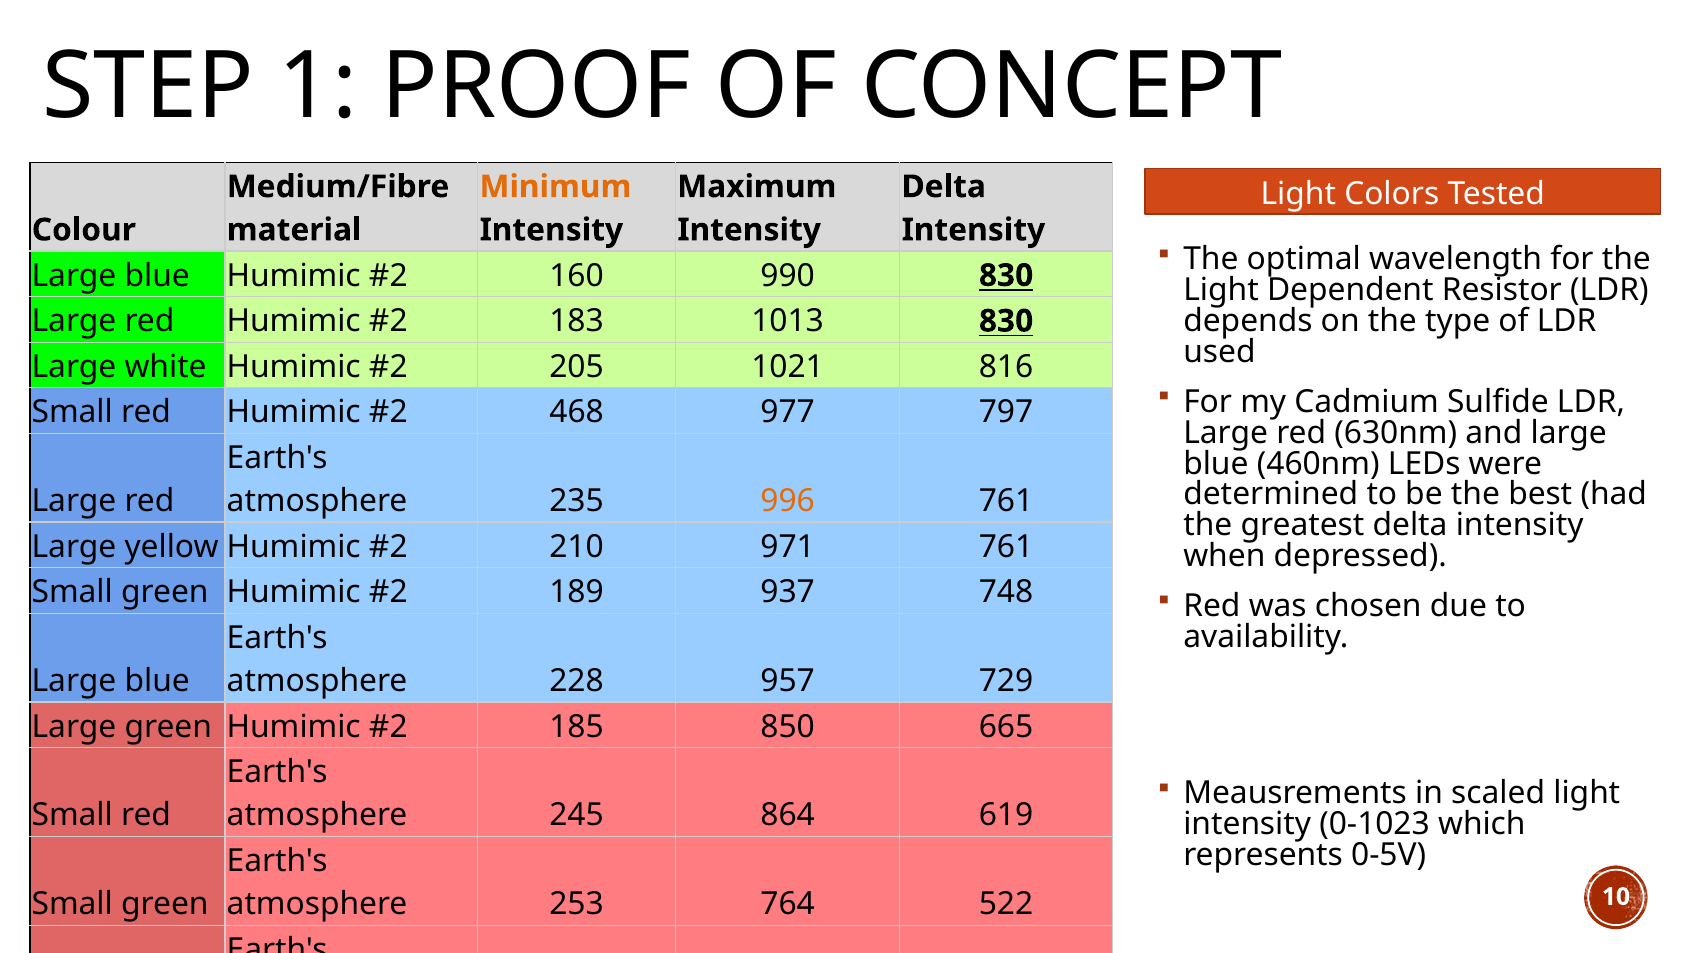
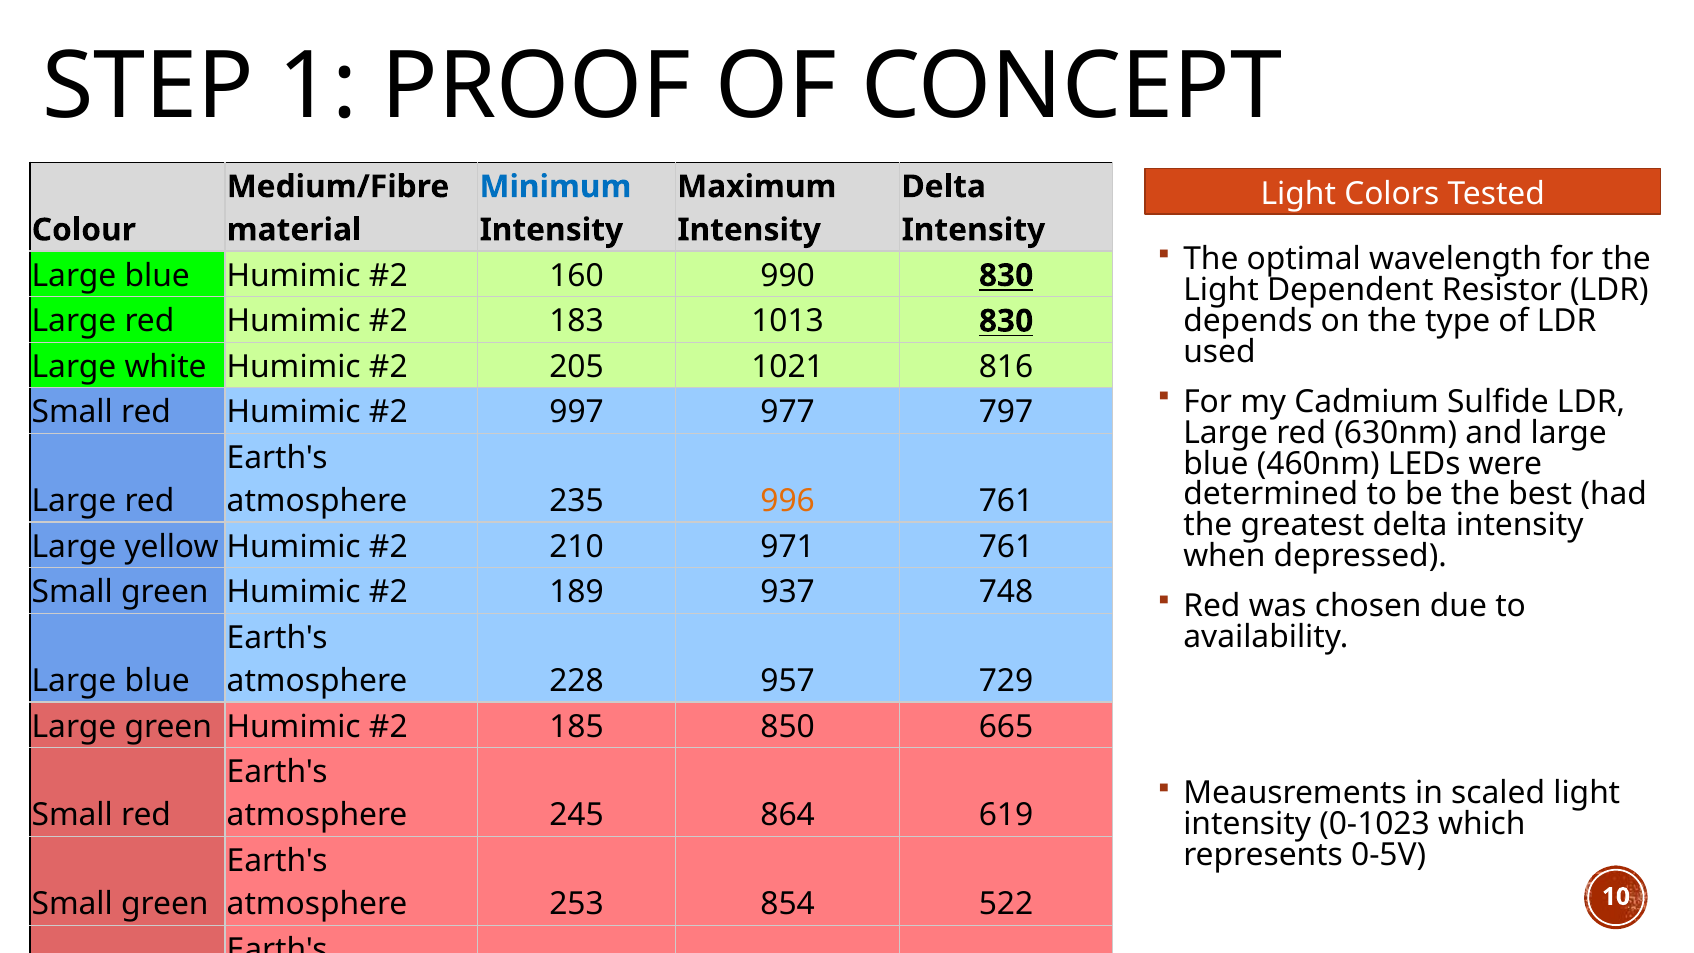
Minimum colour: orange -> blue
468: 468 -> 997
764: 764 -> 854
